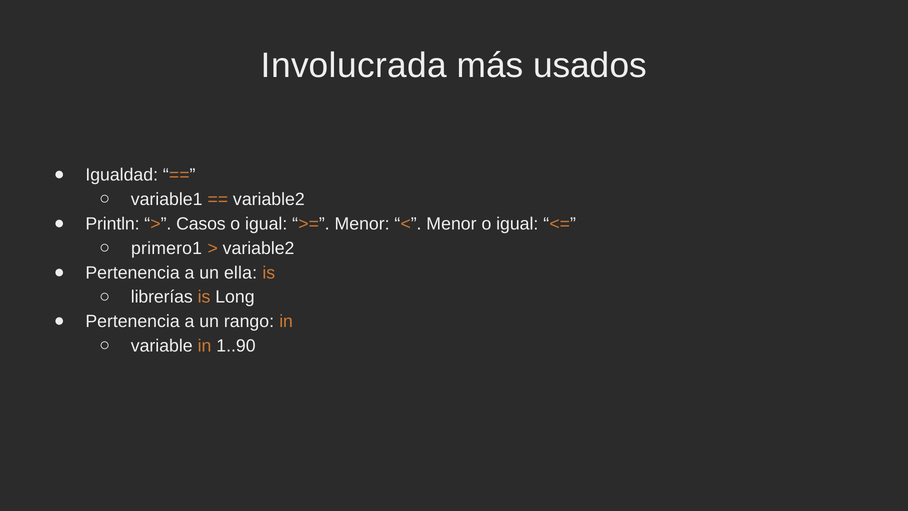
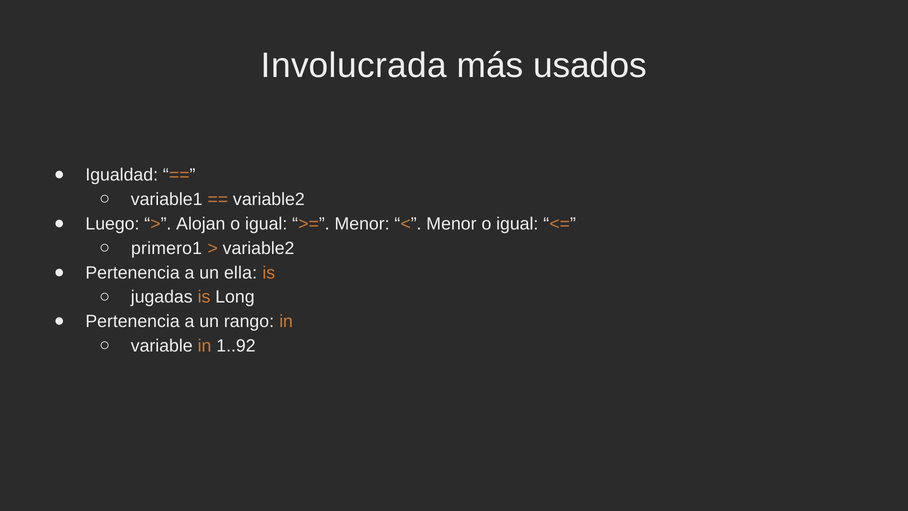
Println: Println -> Luego
Casos: Casos -> Alojan
librerías: librerías -> jugadas
1..90: 1..90 -> 1..92
